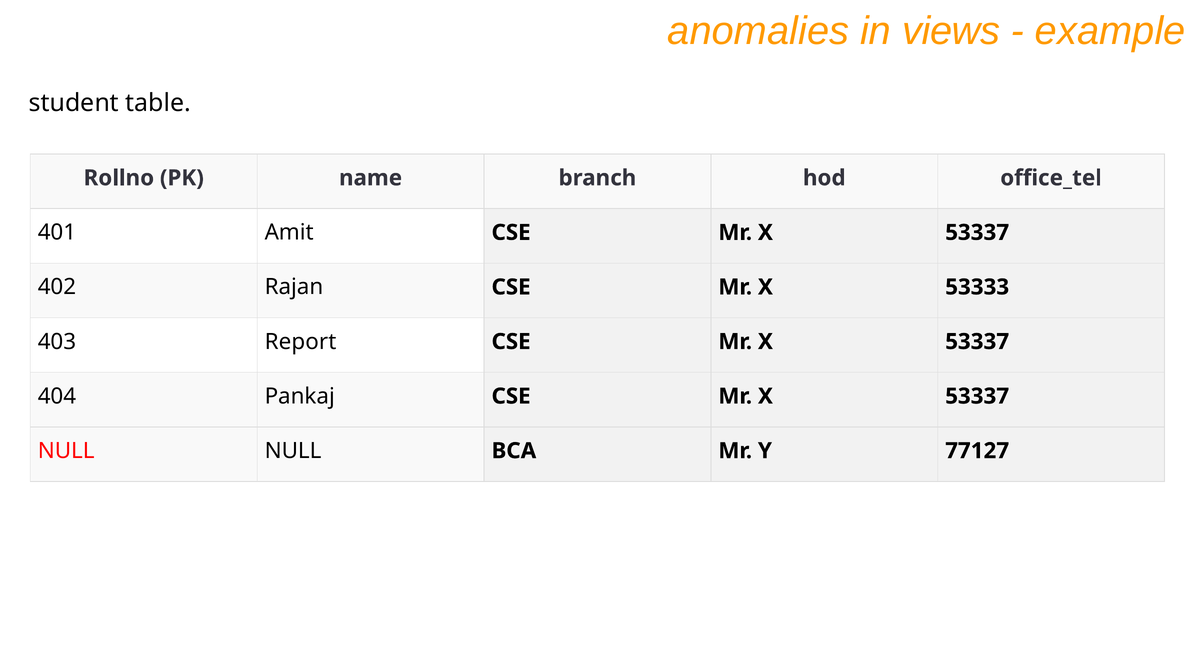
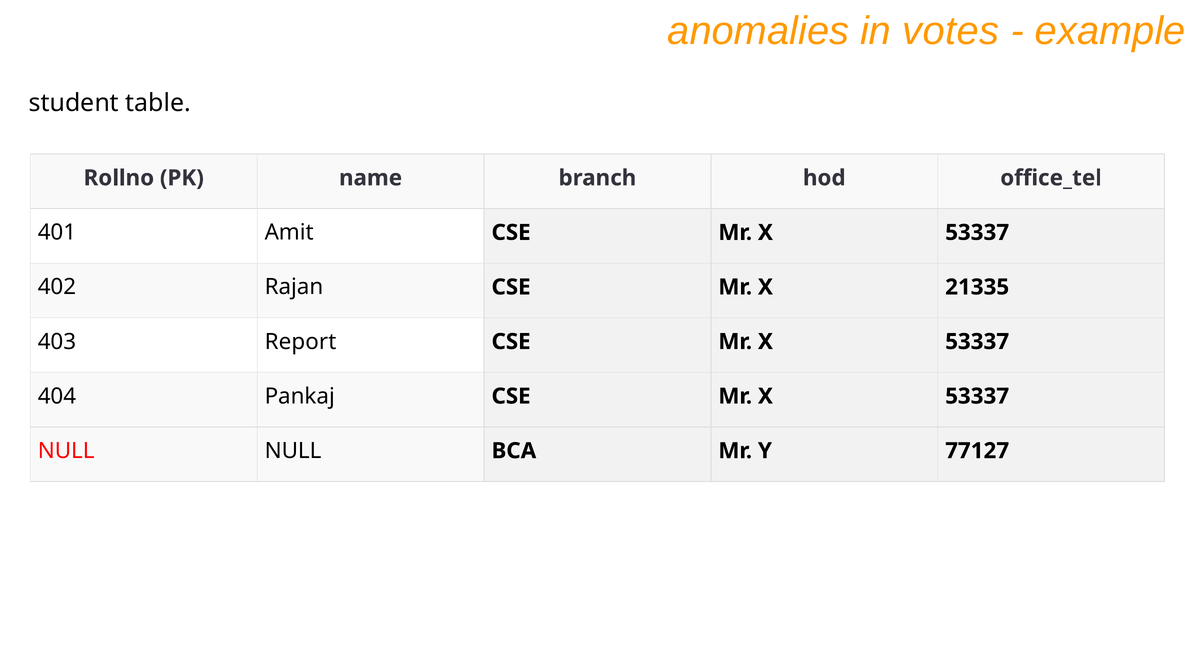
views: views -> votes
53333: 53333 -> 21335
